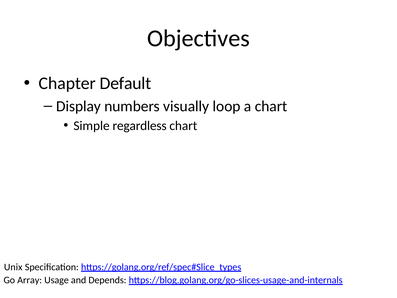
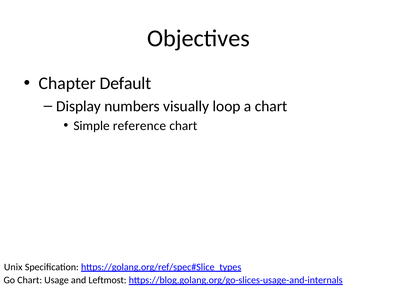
regardless: regardless -> reference
Go Array: Array -> Chart
Depends: Depends -> Leftmost
